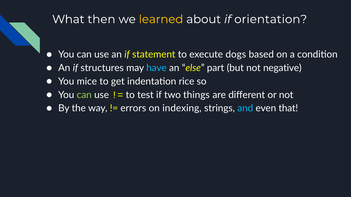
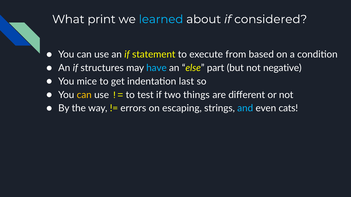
then: then -> print
learned colour: yellow -> light blue
orientation: orientation -> considered
dogs: dogs -> from
rice: rice -> last
can at (84, 95) colour: light green -> yellow
indexing: indexing -> escaping
that: that -> cats
